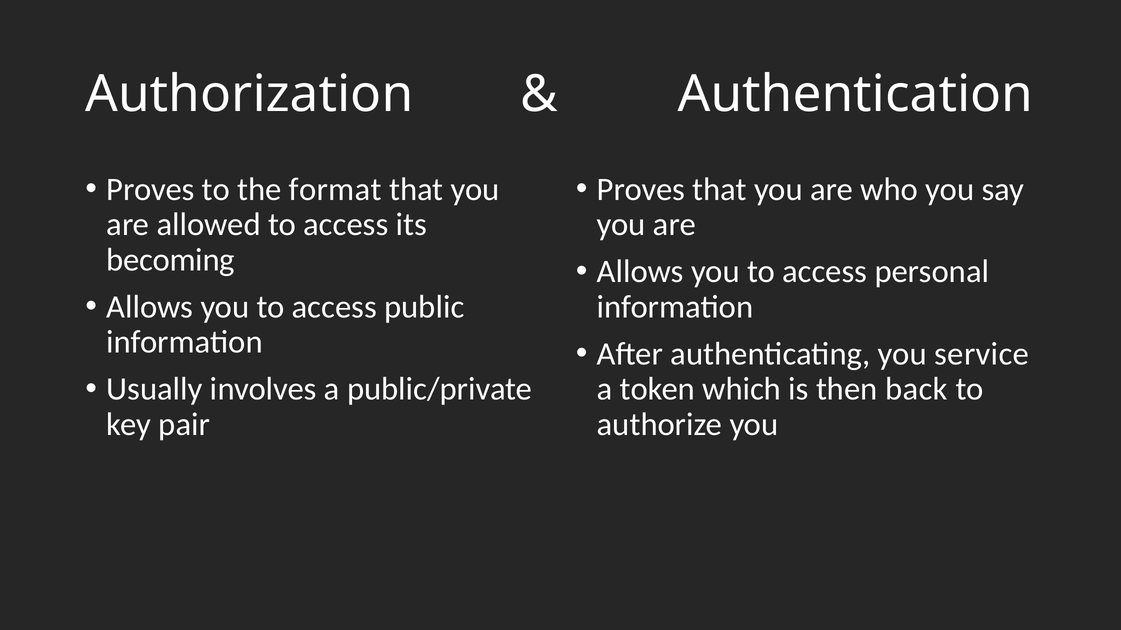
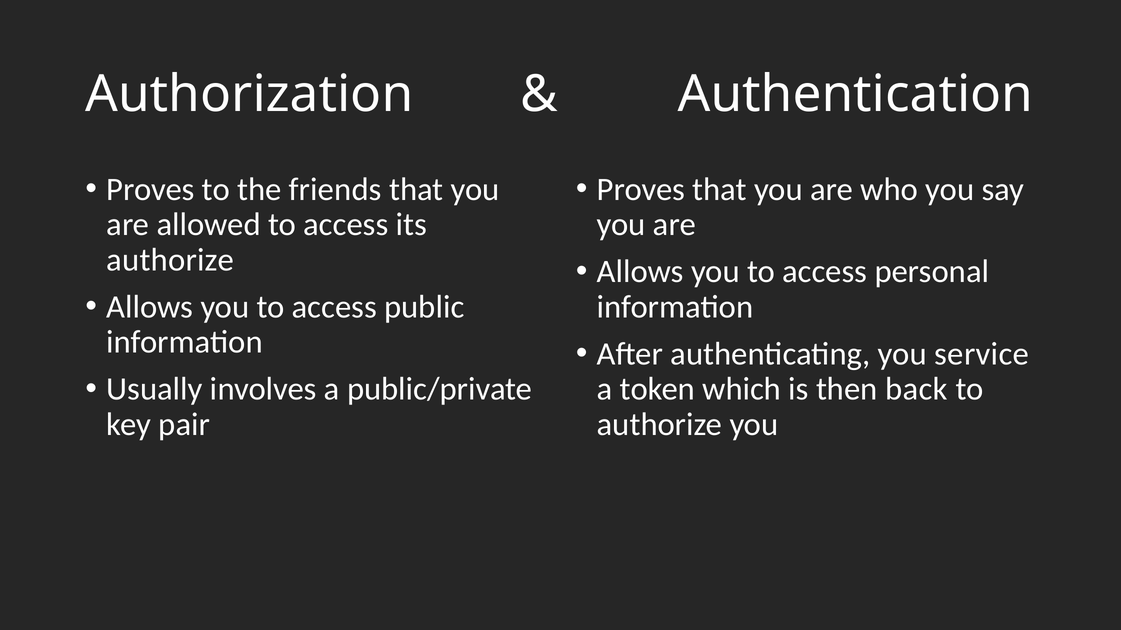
format: format -> friends
becoming at (171, 260): becoming -> authorize
